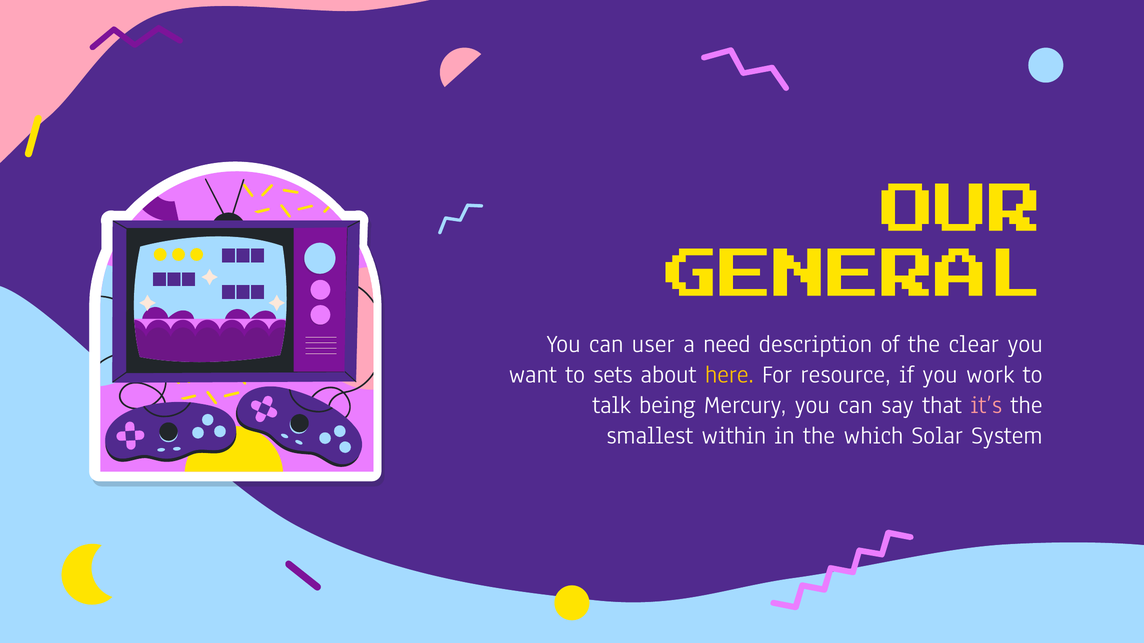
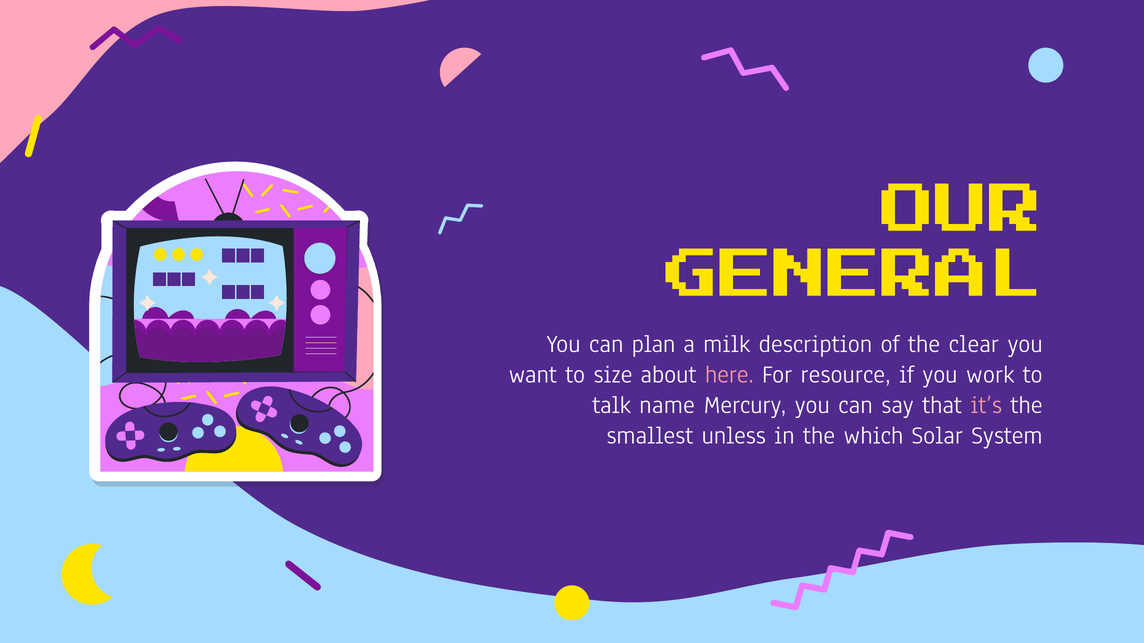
user: user -> plan
need: need -> milk
sets: sets -> size
here colour: yellow -> pink
being: being -> name
within: within -> unless
